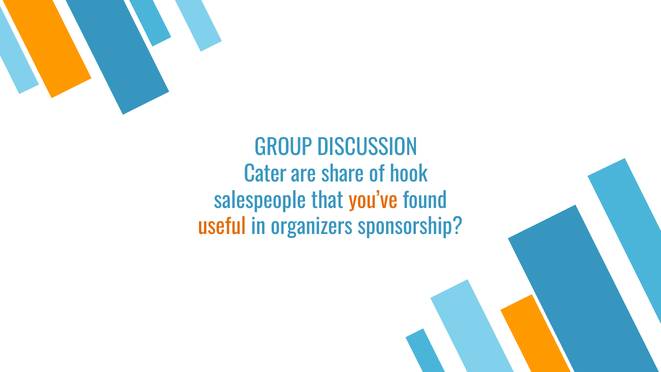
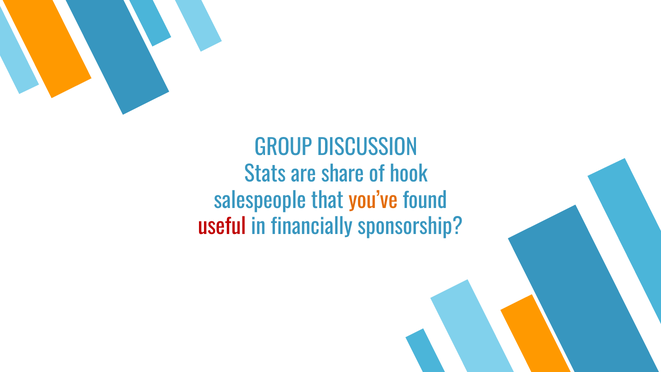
Cater: Cater -> Stats
useful colour: orange -> red
organizers: organizers -> financially
